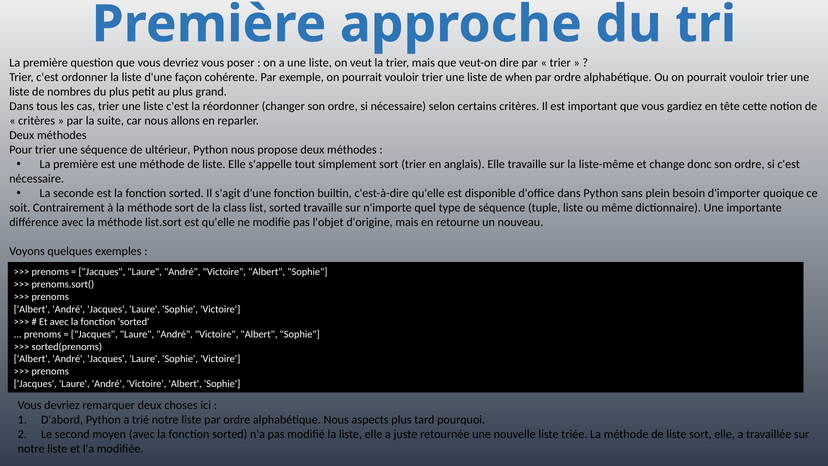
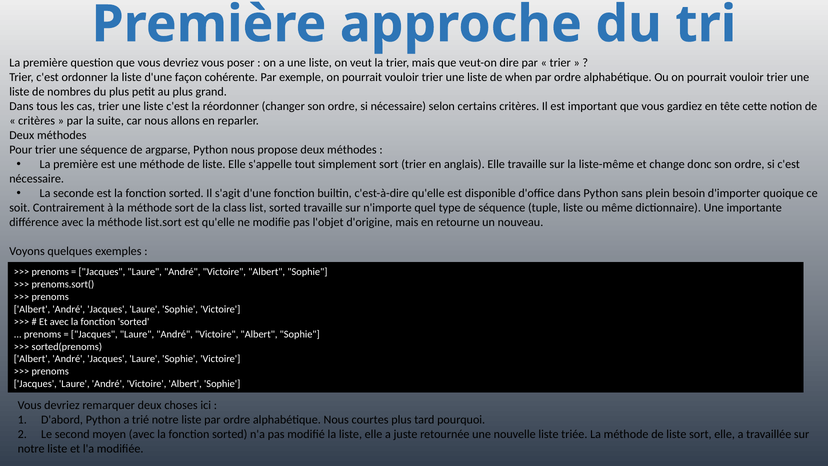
ultérieur: ultérieur -> argparse
aspects: aspects -> courtes
